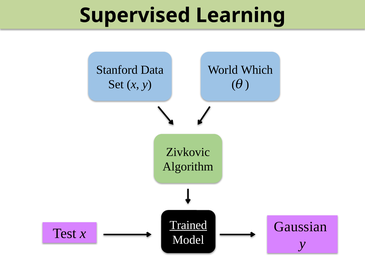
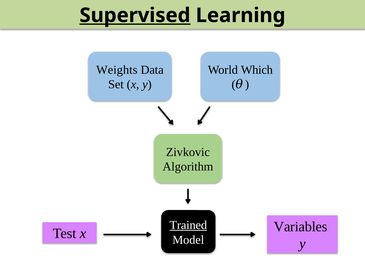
Supervised underline: none -> present
Stanford: Stanford -> Weights
Gaussian: Gaussian -> Variables
